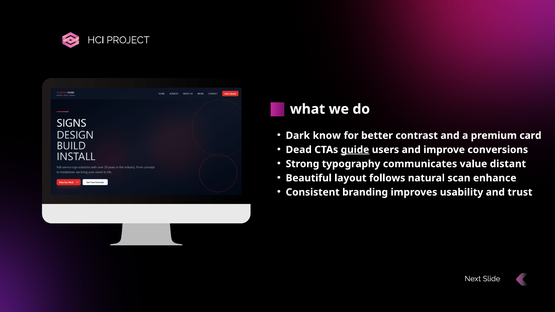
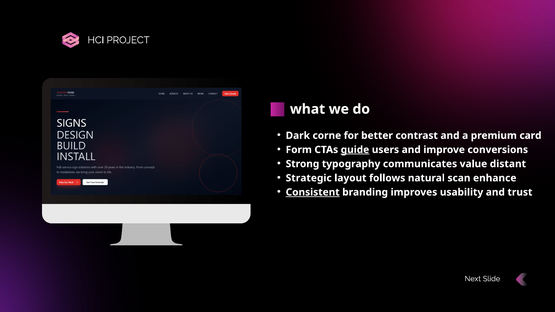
know: know -> corne
Dead: Dead -> Form
Beautiful: Beautiful -> Strategic
Consistent underline: none -> present
